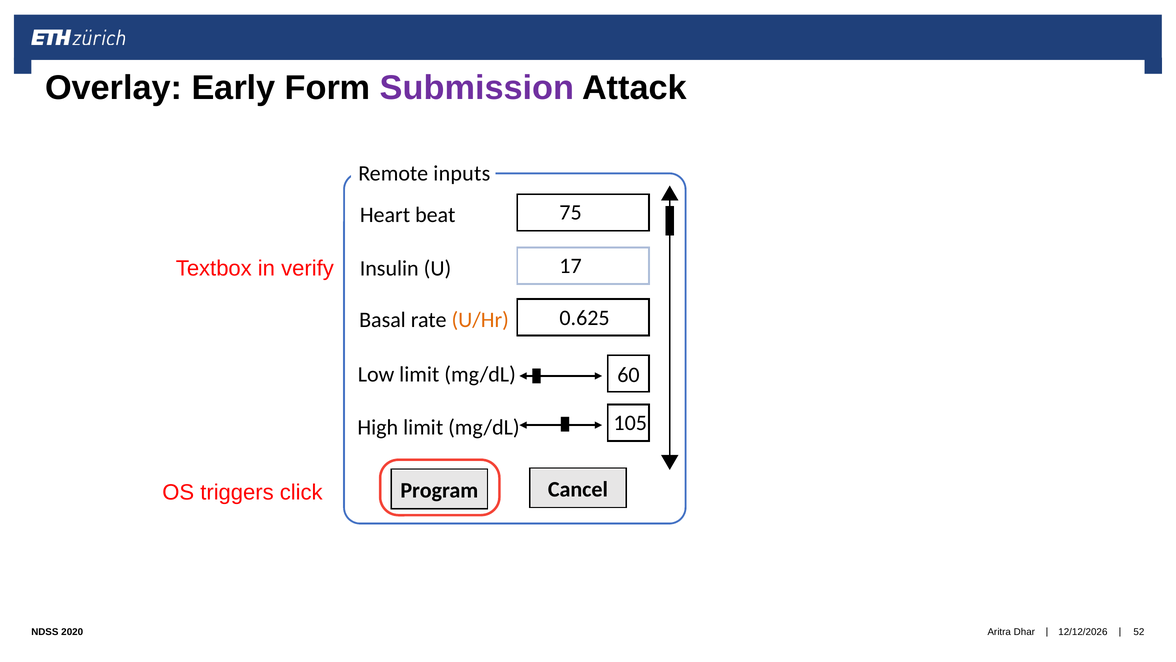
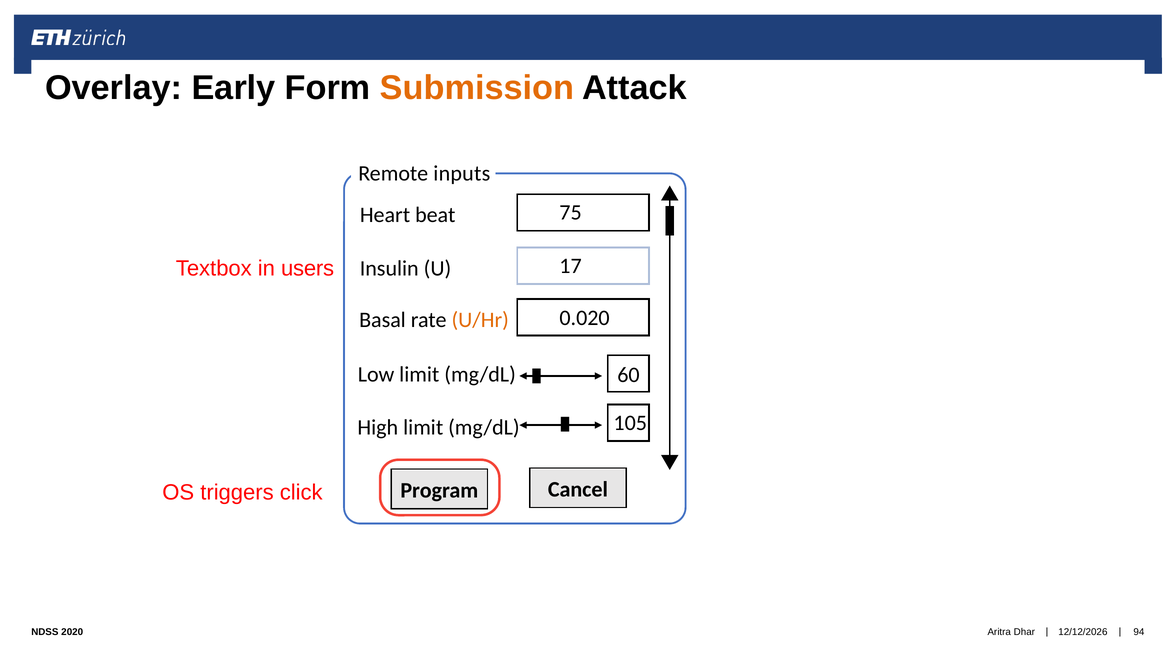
Submission colour: purple -> orange
verify: verify -> users
0.625: 0.625 -> 0.020
52: 52 -> 94
